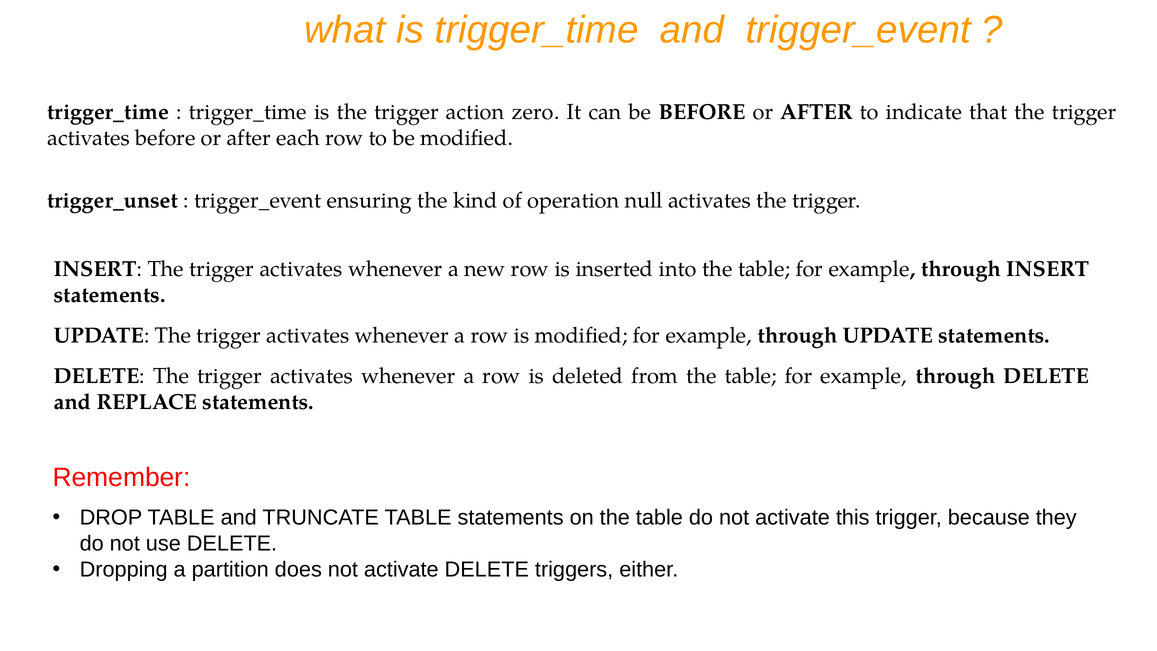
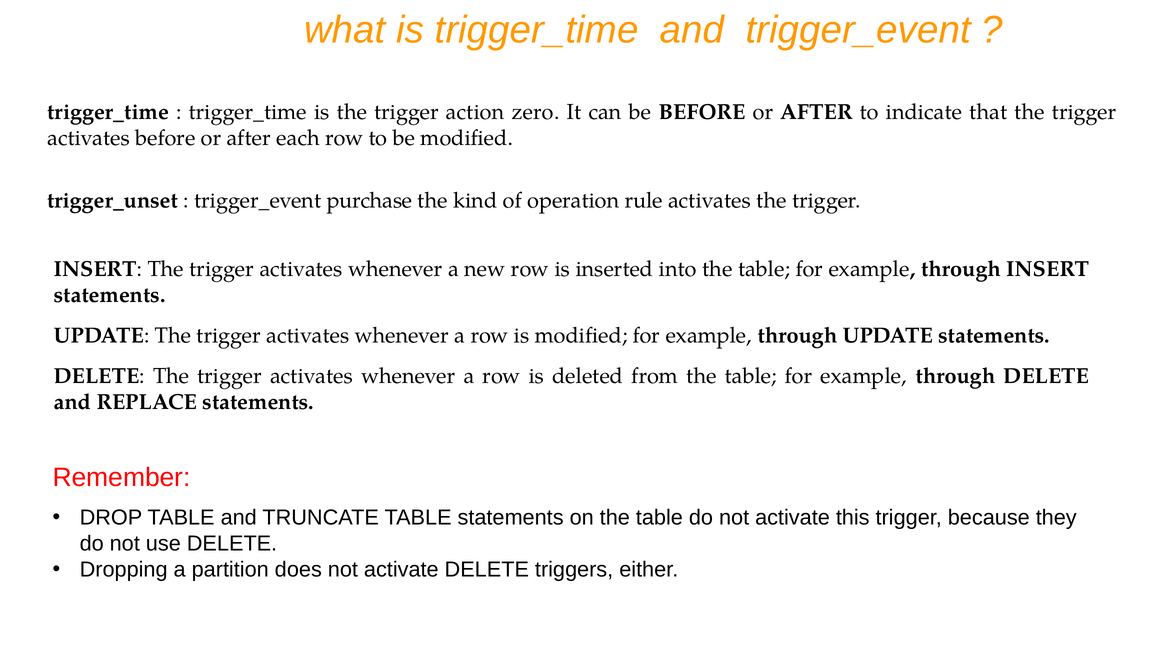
ensuring: ensuring -> purchase
null: null -> rule
